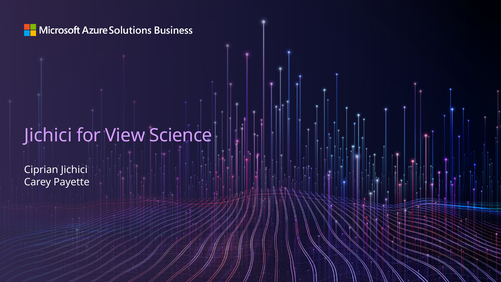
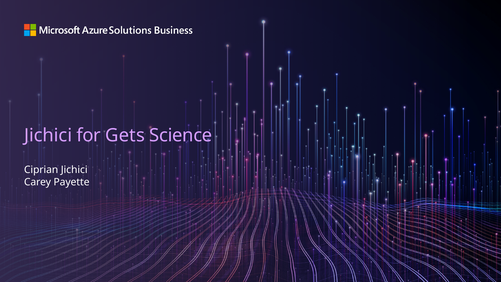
View: View -> Gets
